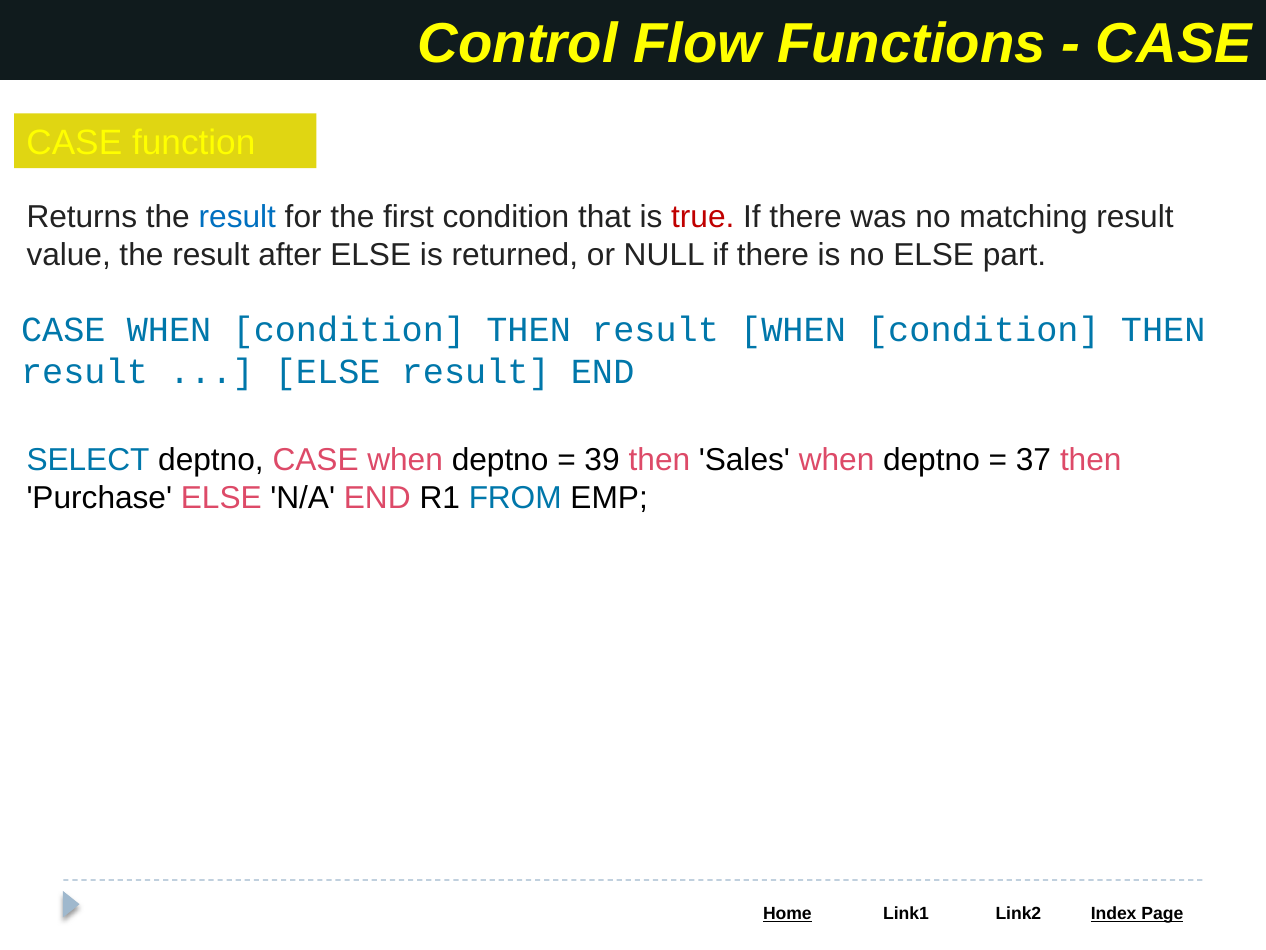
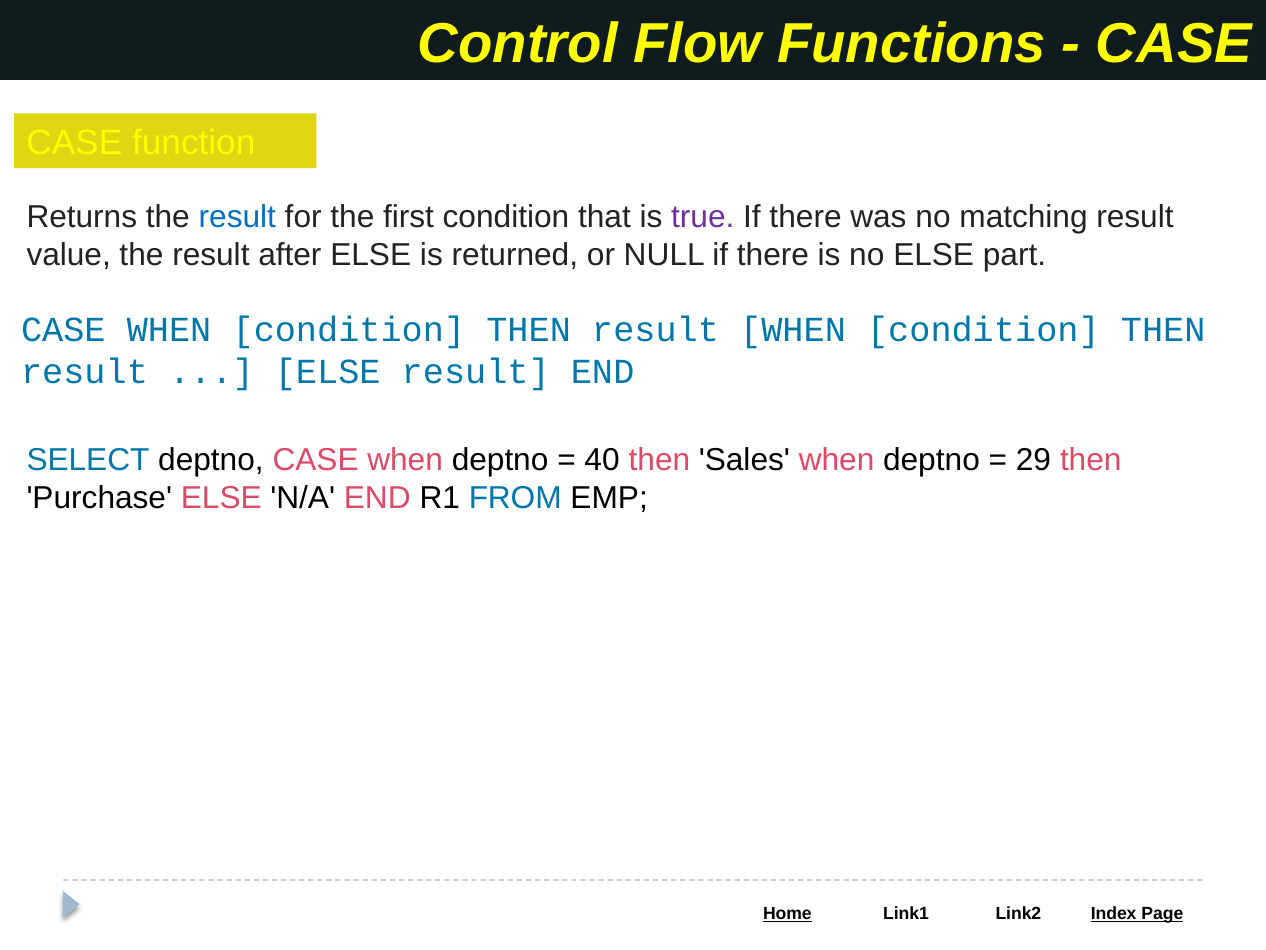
true colour: red -> purple
39: 39 -> 40
37: 37 -> 29
